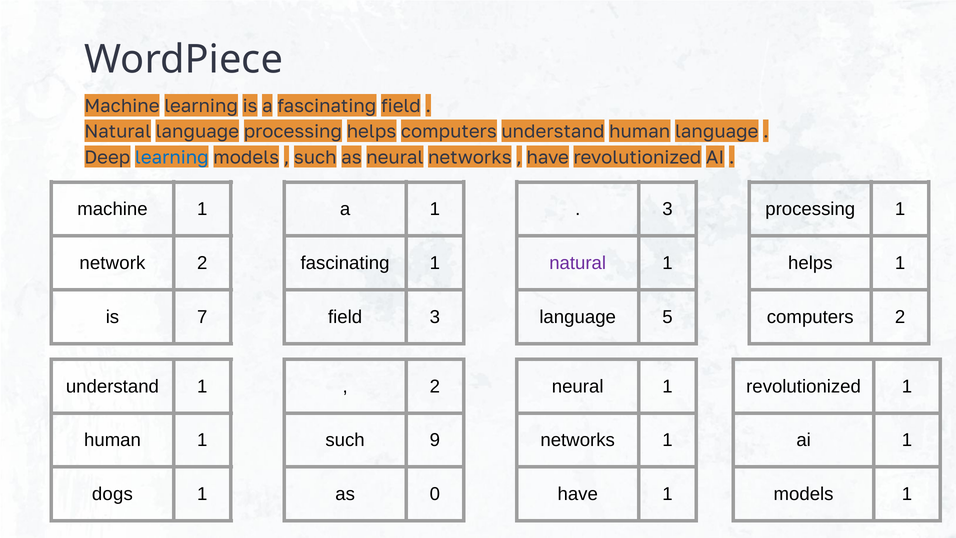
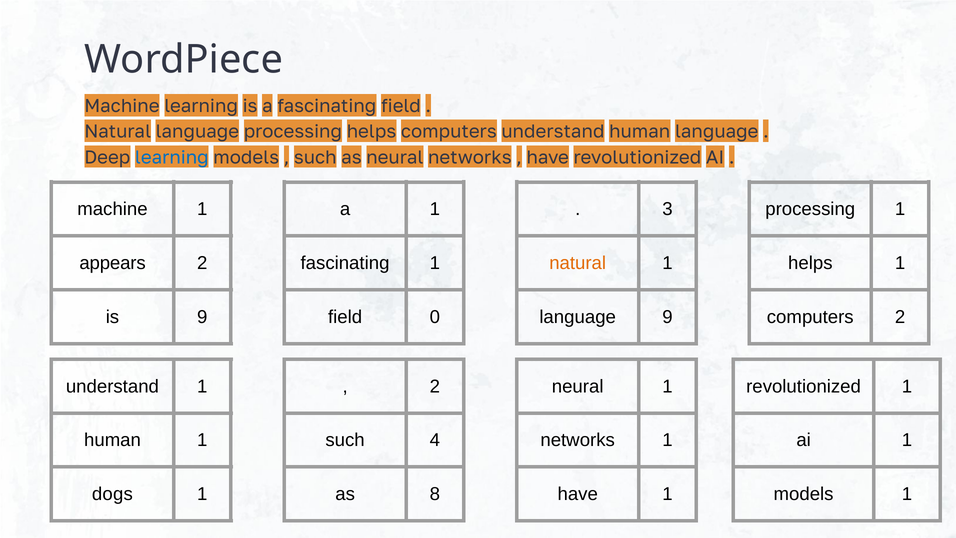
network: network -> appears
natural at (578, 263) colour: purple -> orange
is 7: 7 -> 9
field 3: 3 -> 0
language 5: 5 -> 9
9: 9 -> 4
0: 0 -> 8
